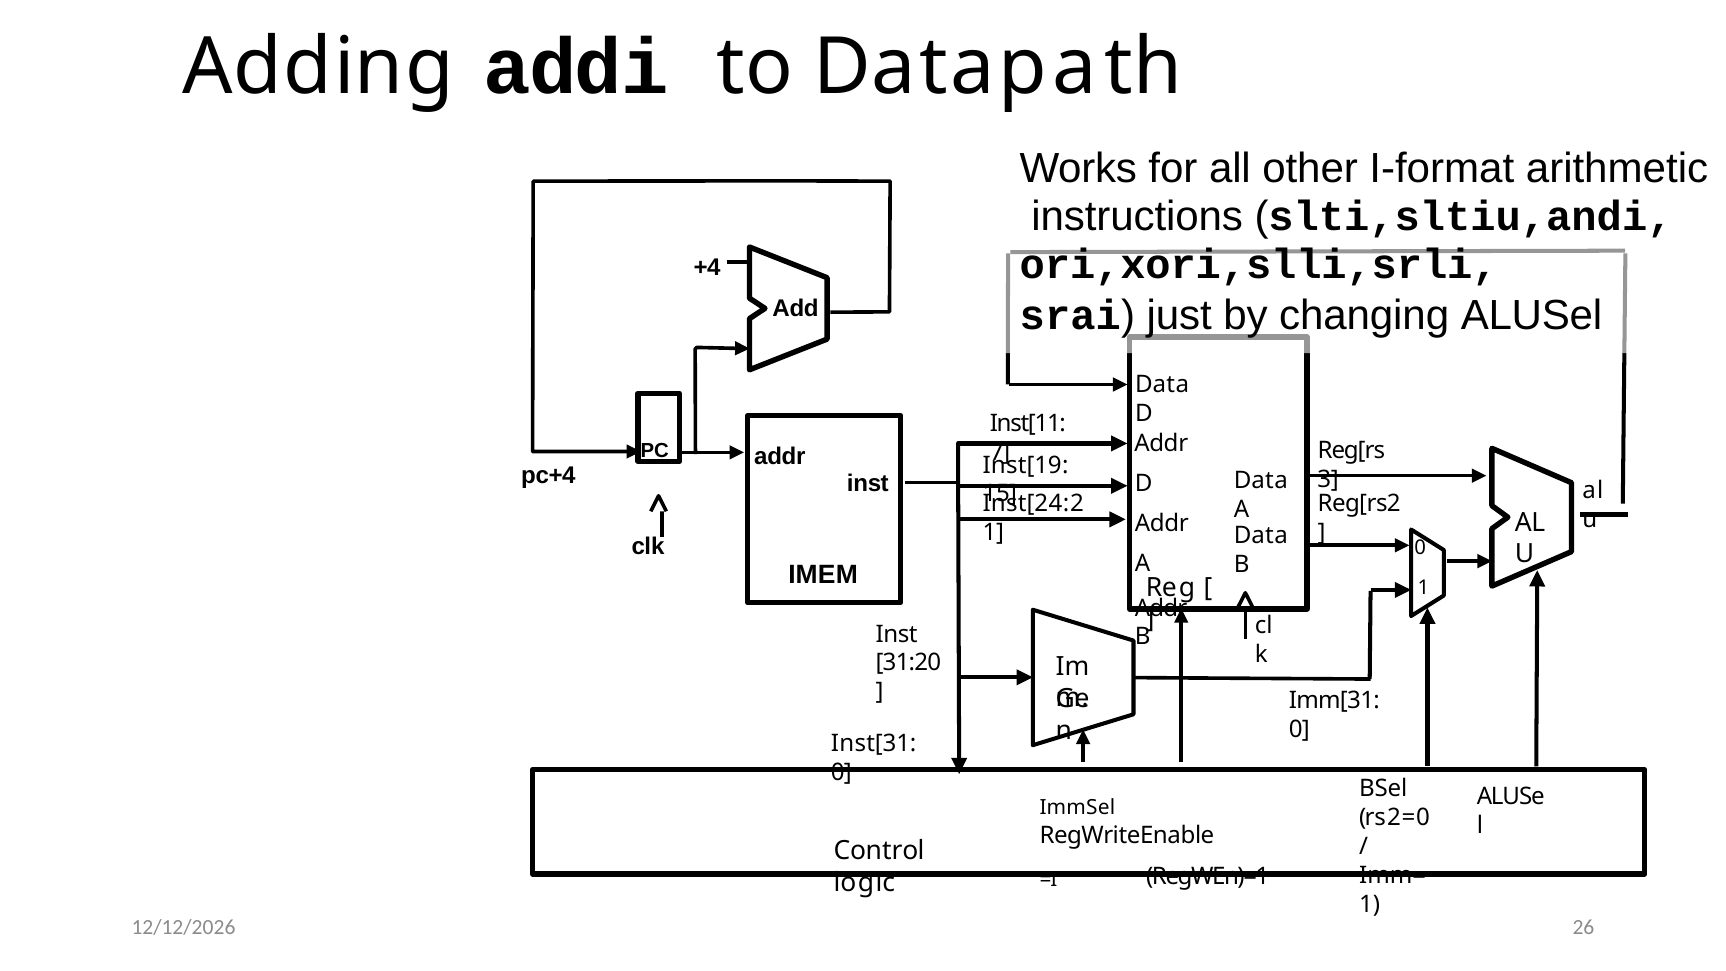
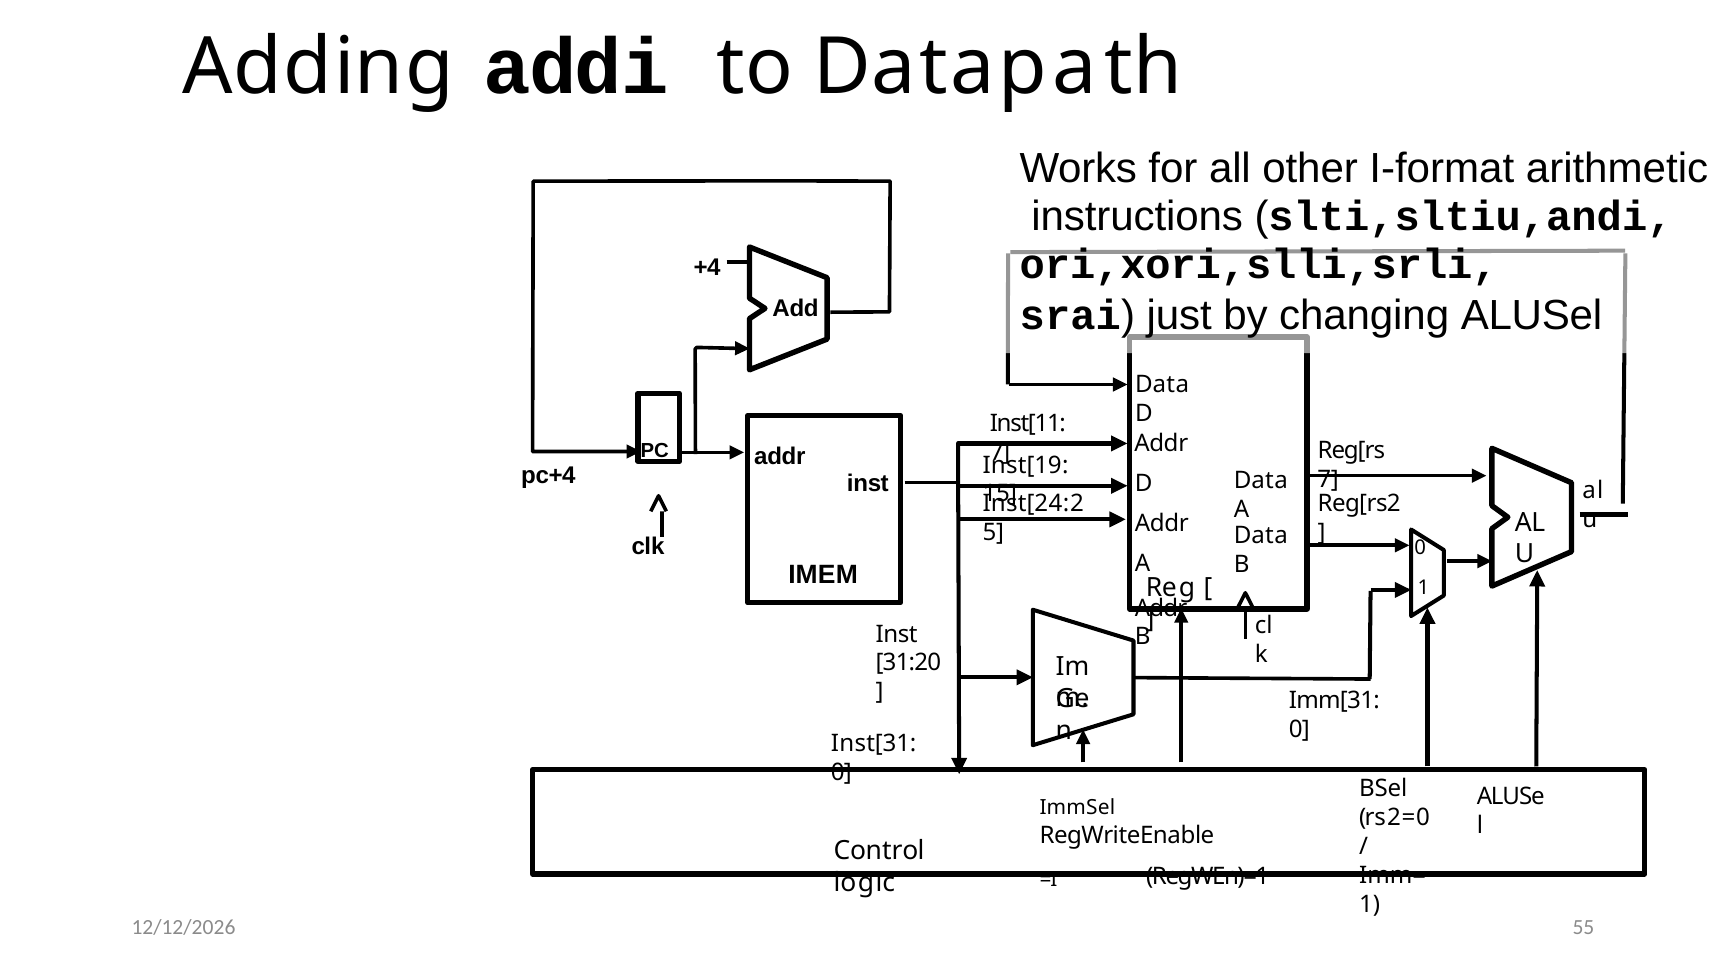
3 at (1328, 480): 3 -> 7
1 at (993, 532): 1 -> 5
26: 26 -> 55
